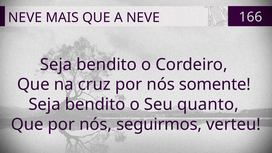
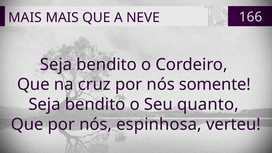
NEVE at (25, 18): NEVE -> MAIS
seguirmos: seguirmos -> espinhosa
